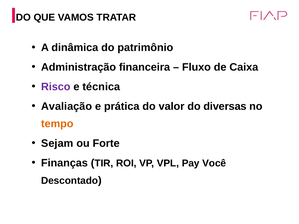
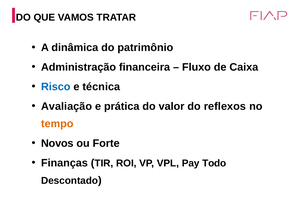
Risco colour: purple -> blue
diversas: diversas -> reflexos
Sejam: Sejam -> Novos
Você: Você -> Todo
